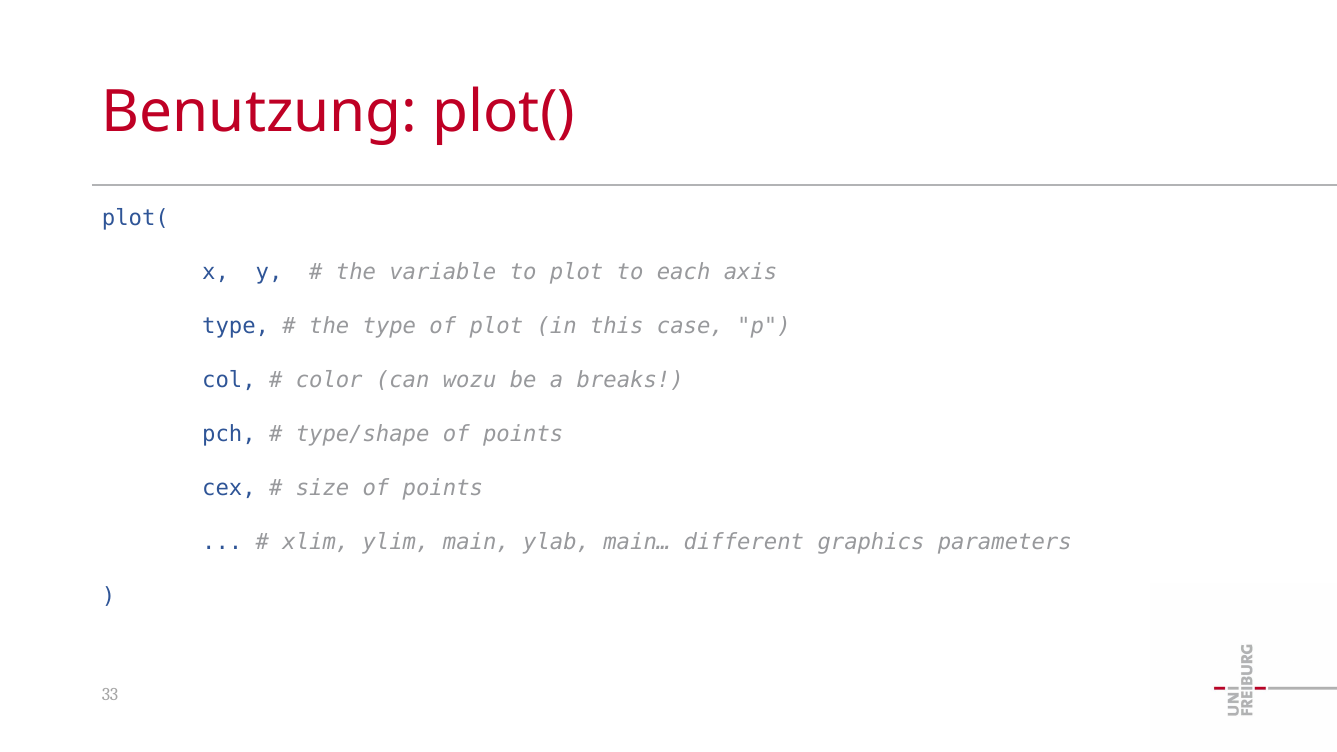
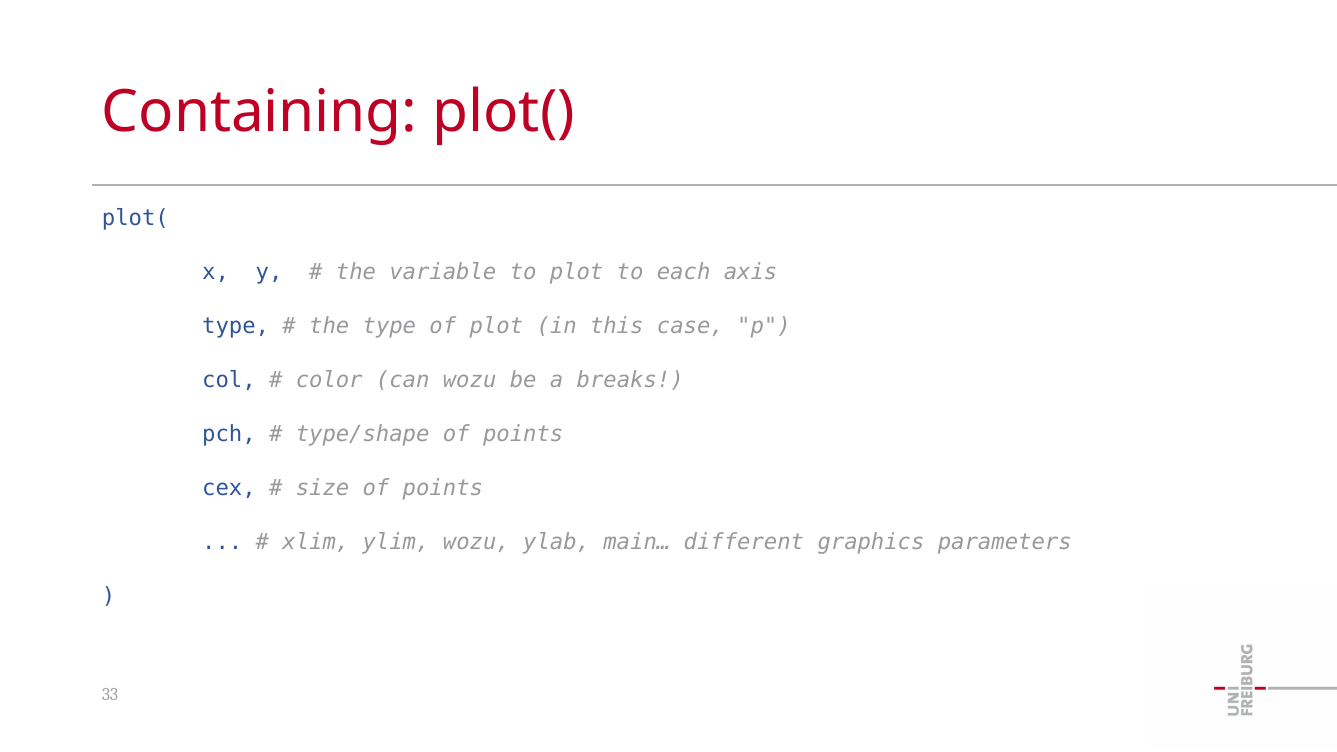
Benutzung: Benutzung -> Containing
ylim main: main -> wozu
